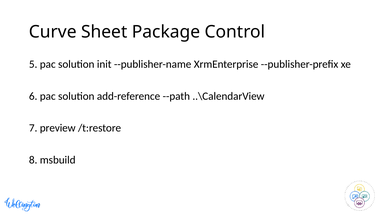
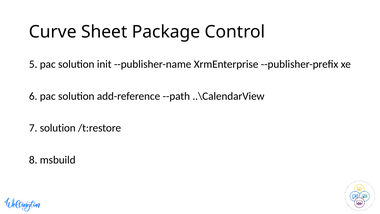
7 preview: preview -> solution
